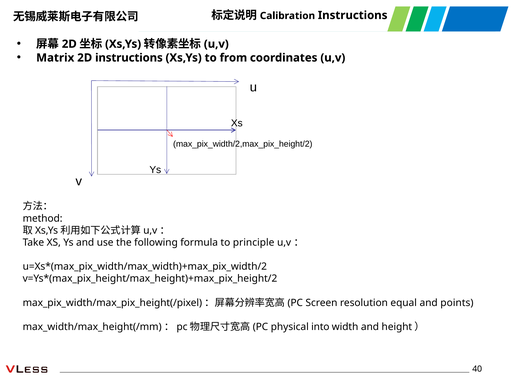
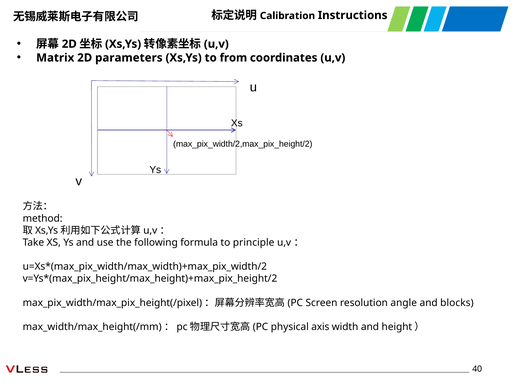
2D instructions: instructions -> parameters
equal: equal -> angle
points: points -> blocks
into: into -> axis
